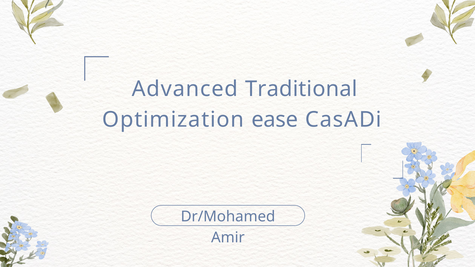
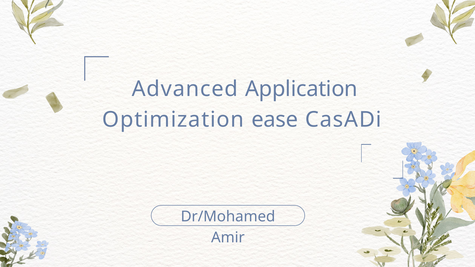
Traditional: Traditional -> Application
